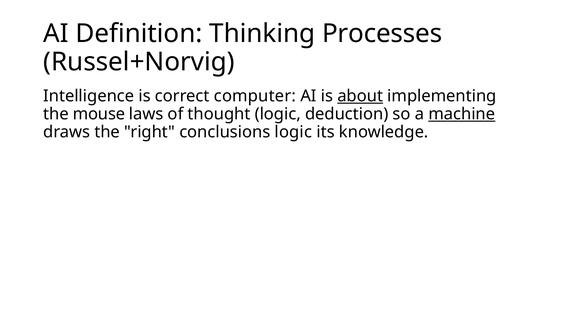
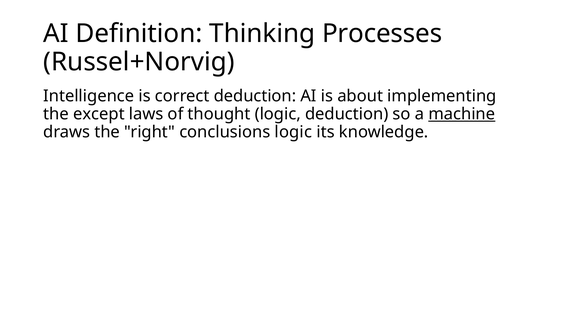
correct computer: computer -> deduction
about underline: present -> none
mouse: mouse -> except
